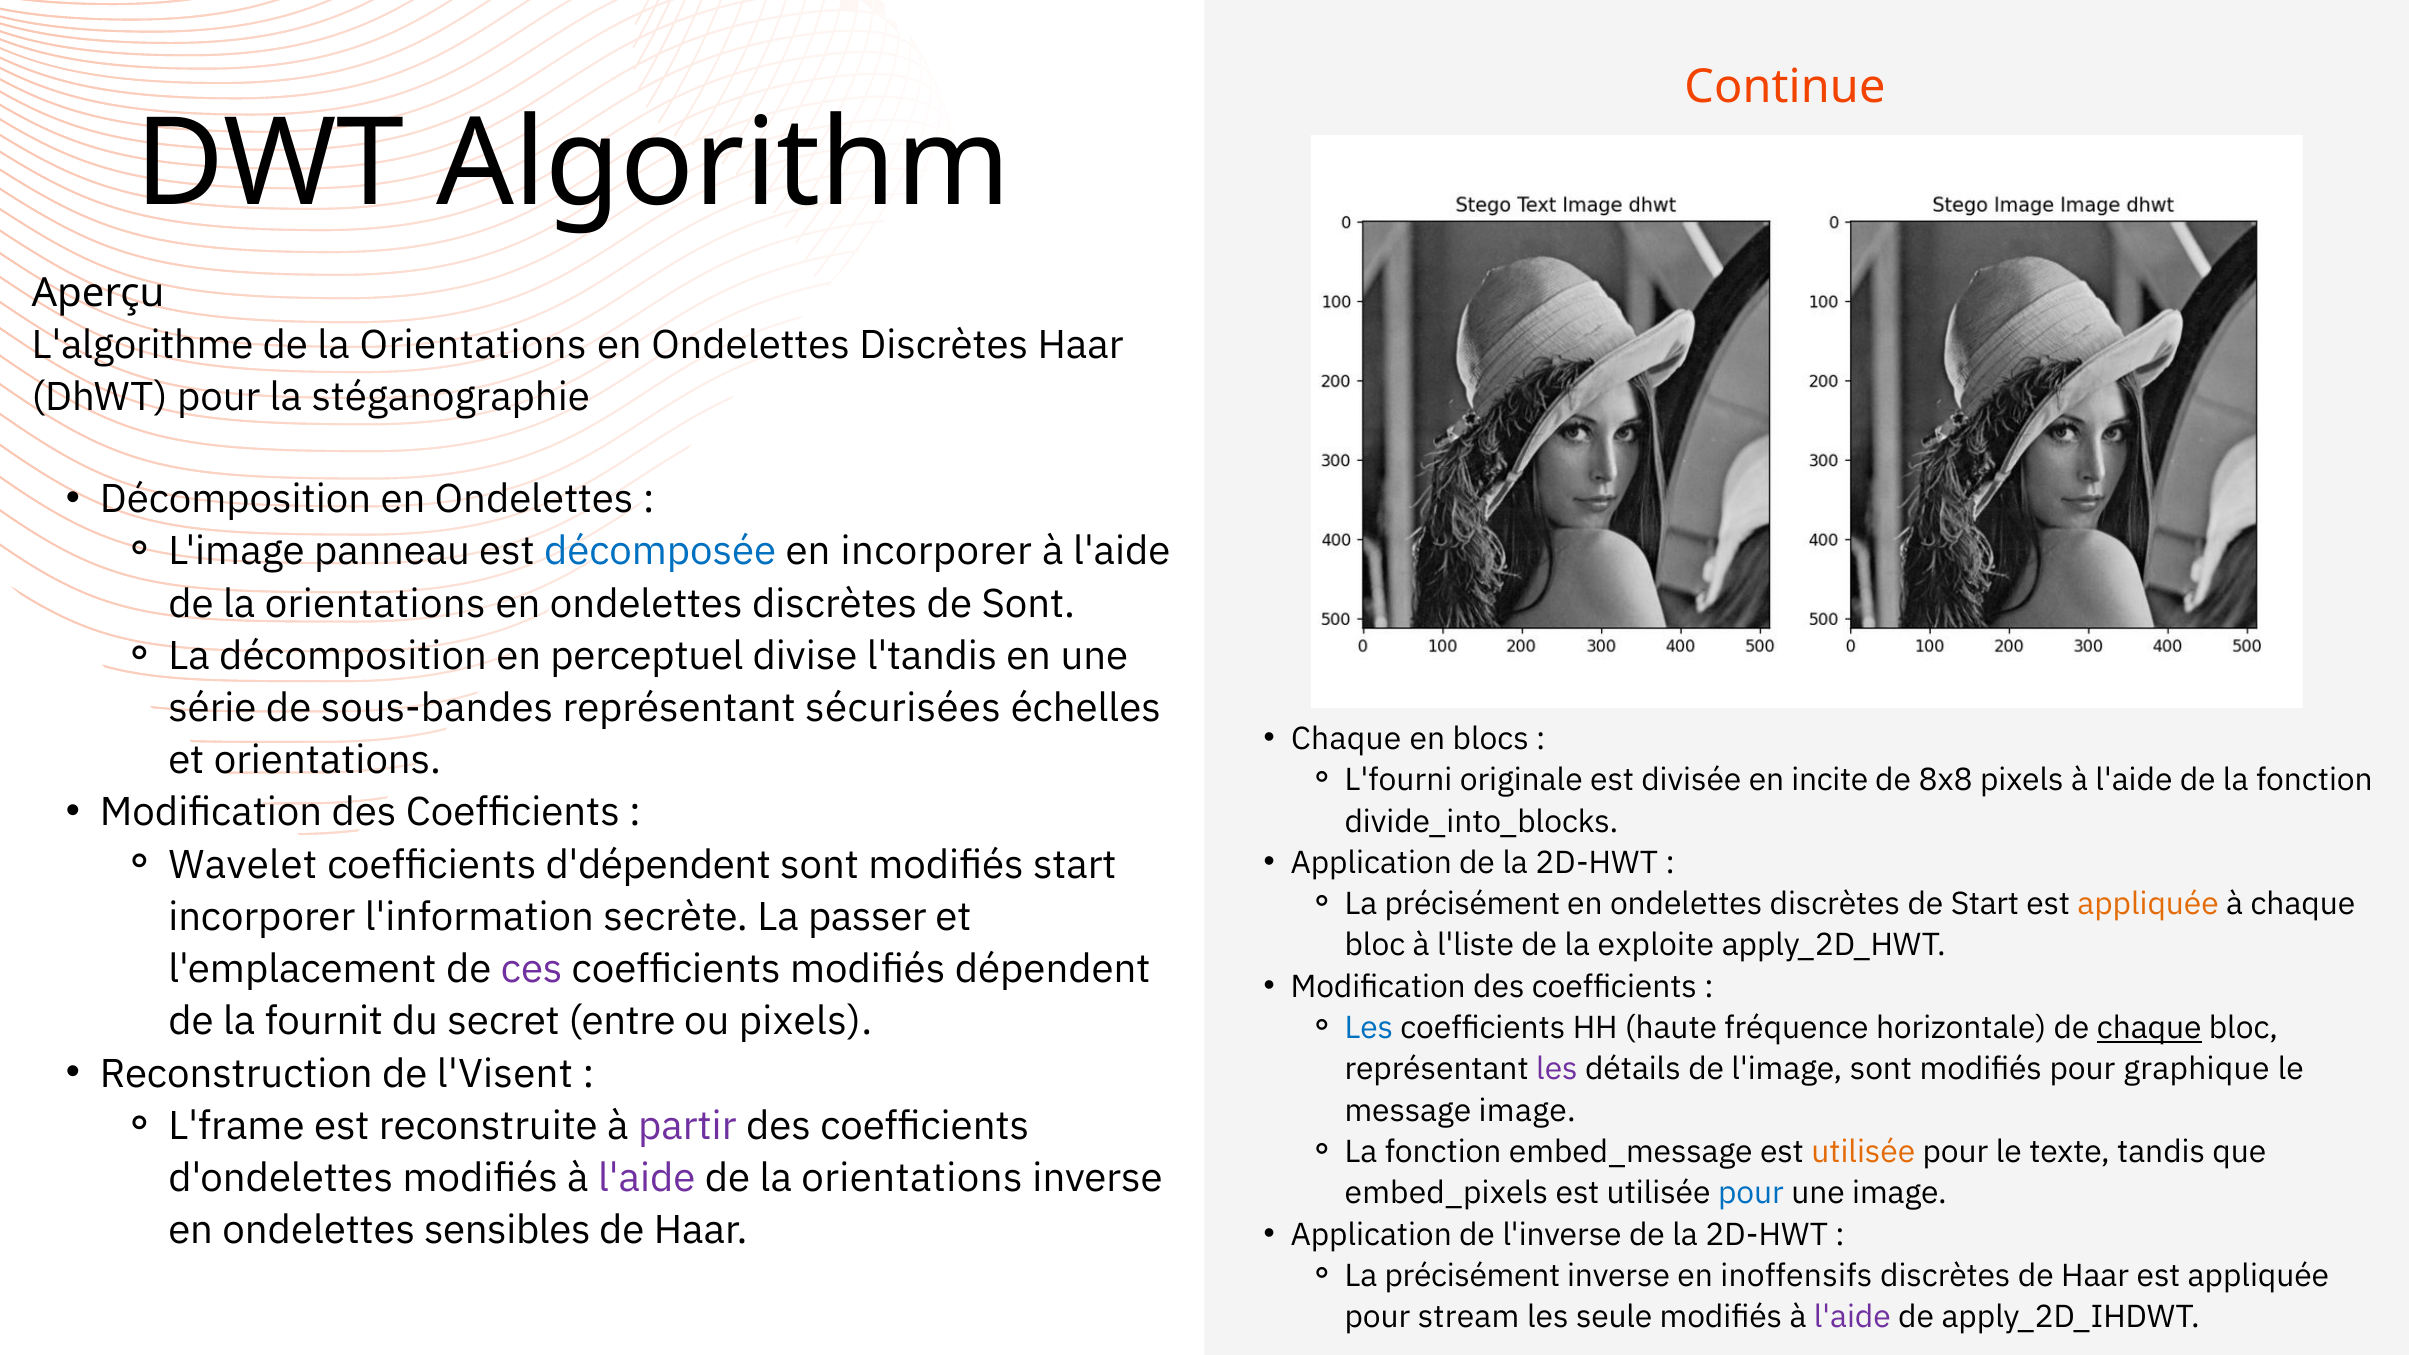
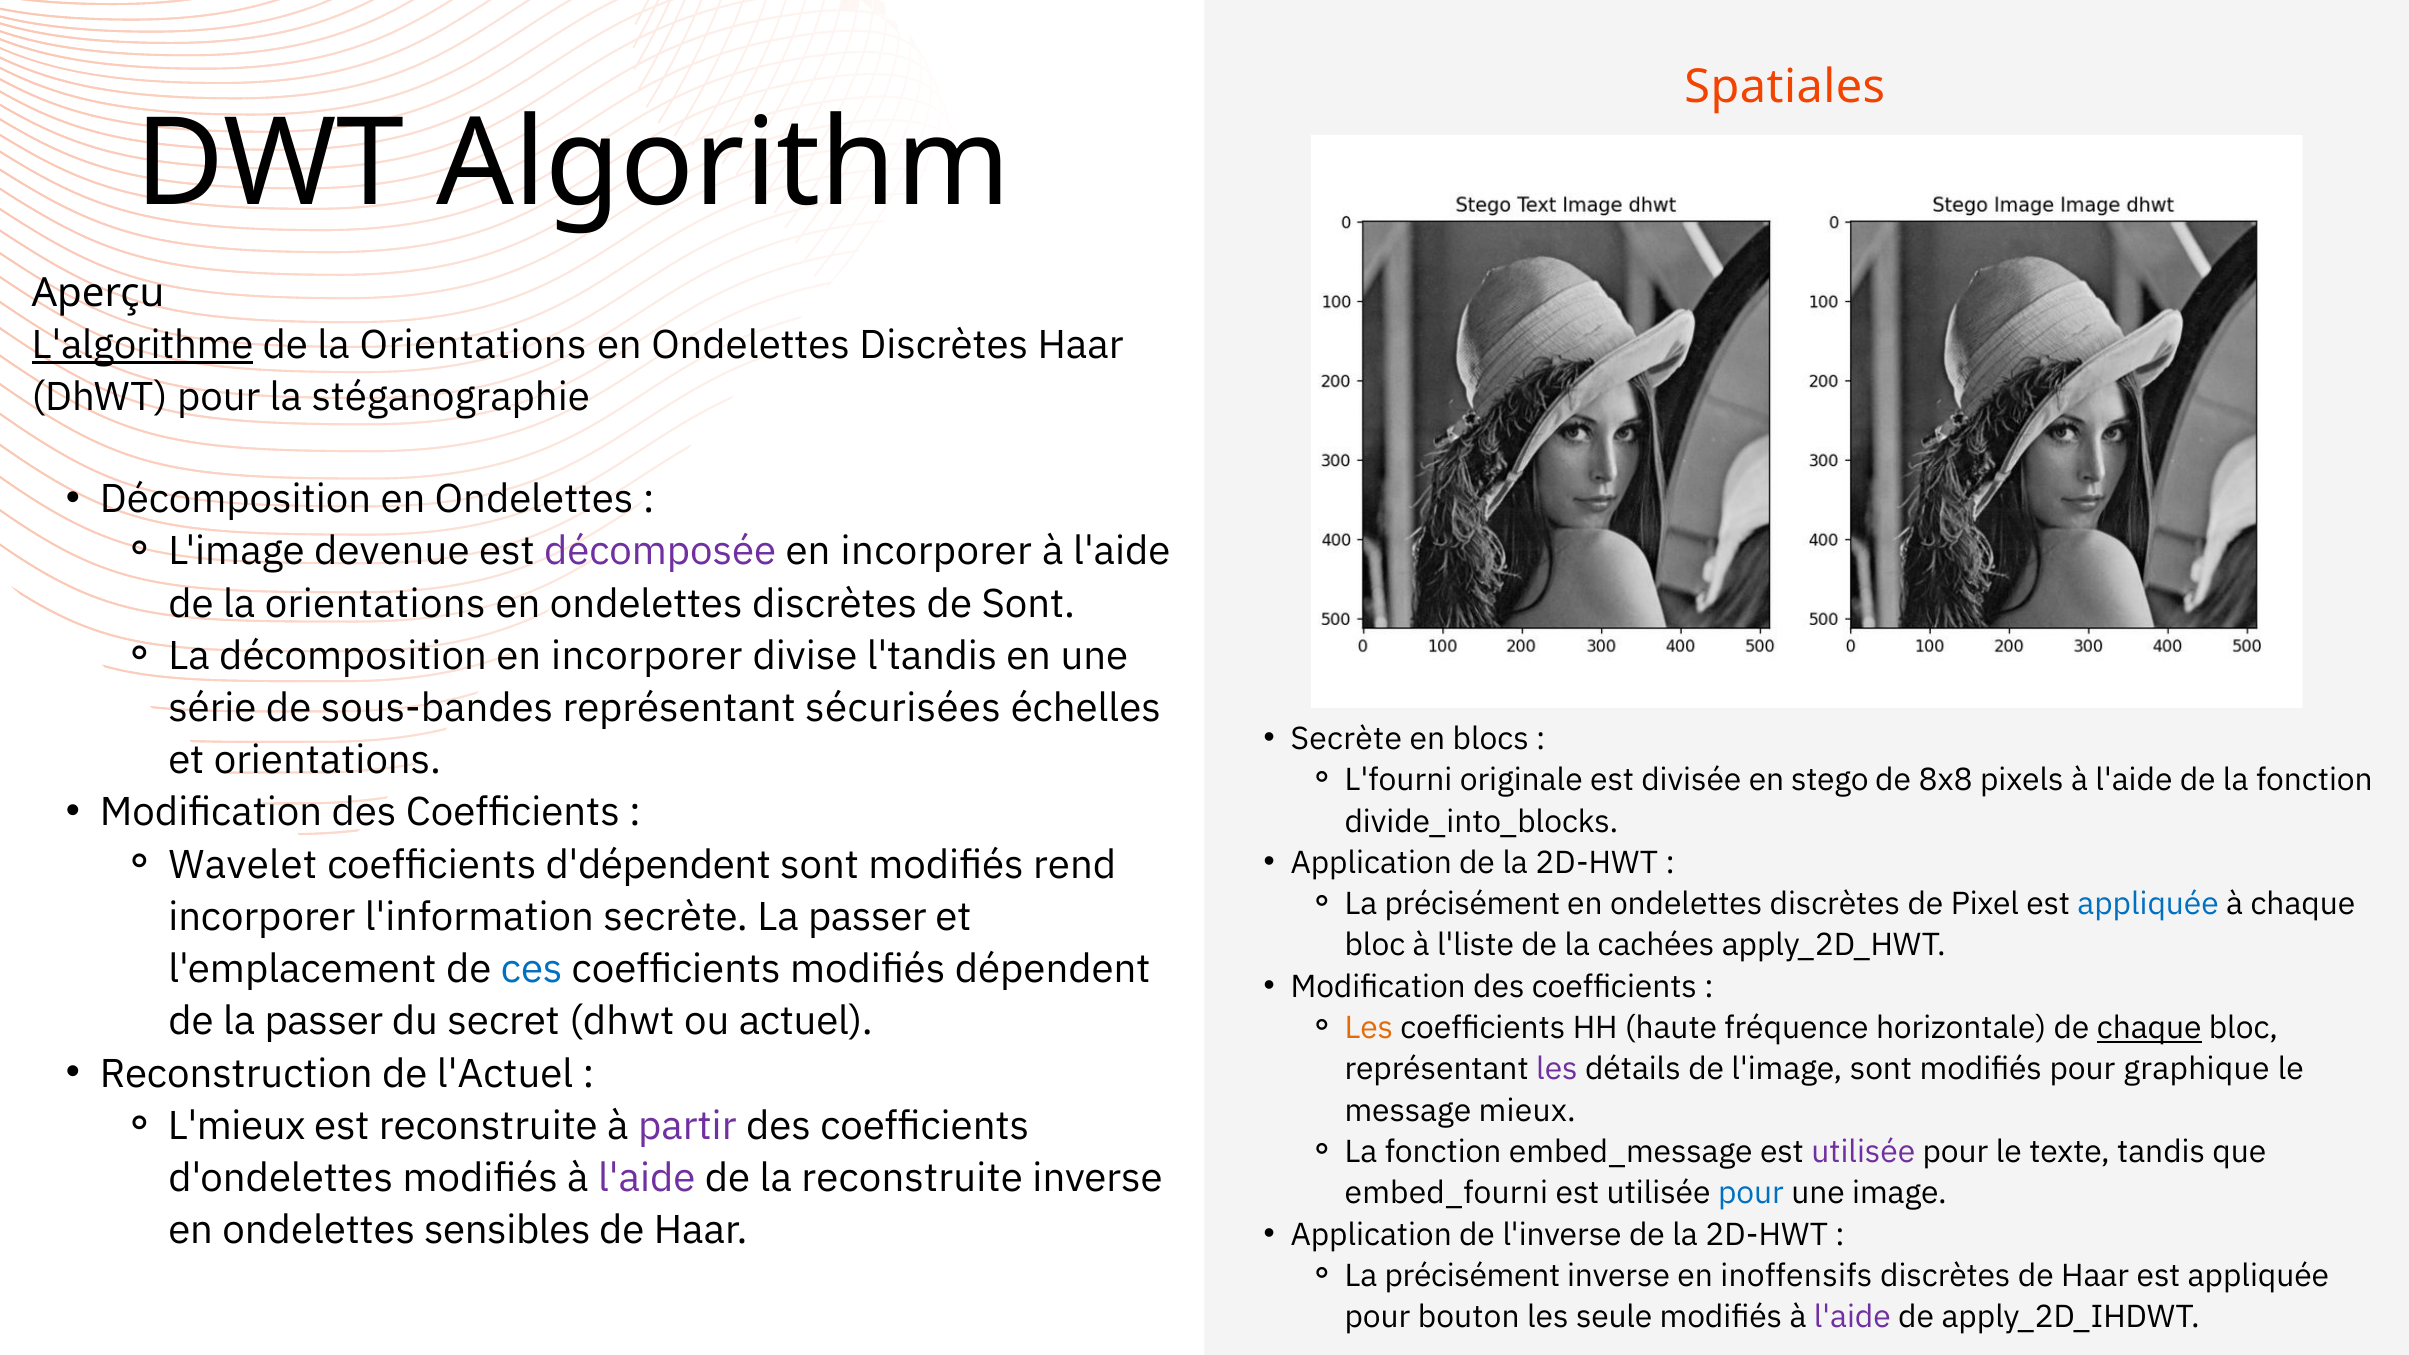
Continue: Continue -> Spatiales
L'algorithme underline: none -> present
panneau: panneau -> devenue
décomposée colour: blue -> purple
décomposition en perceptuel: perceptuel -> incorporer
Chaque at (1346, 739): Chaque -> Secrète
incite: incite -> stego
modifiés start: start -> rend
de Start: Start -> Pixel
appliquée at (2148, 904) colour: orange -> blue
exploite: exploite -> cachées
ces colour: purple -> blue
de la fournit: fournit -> passer
secret entre: entre -> dhwt
ou pixels: pixels -> actuel
Les at (1369, 1028) colour: blue -> orange
l'Visent: l'Visent -> l'Actuel
message image: image -> mieux
L'frame: L'frame -> L'mieux
utilisée at (1863, 1152) colour: orange -> purple
orientations at (912, 1178): orientations -> reconstruite
embed_pixels: embed_pixels -> embed_fourni
stream: stream -> bouton
